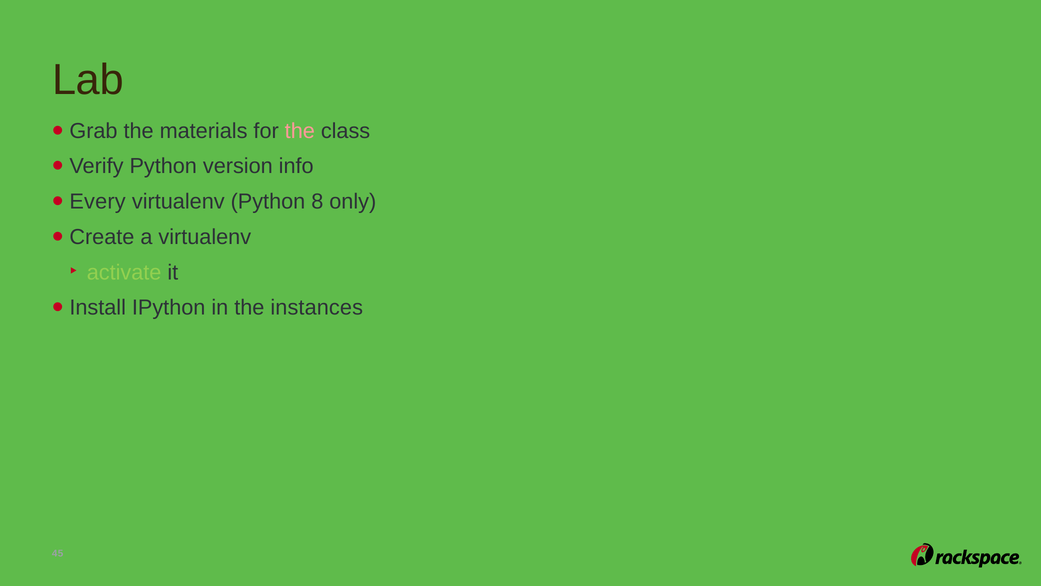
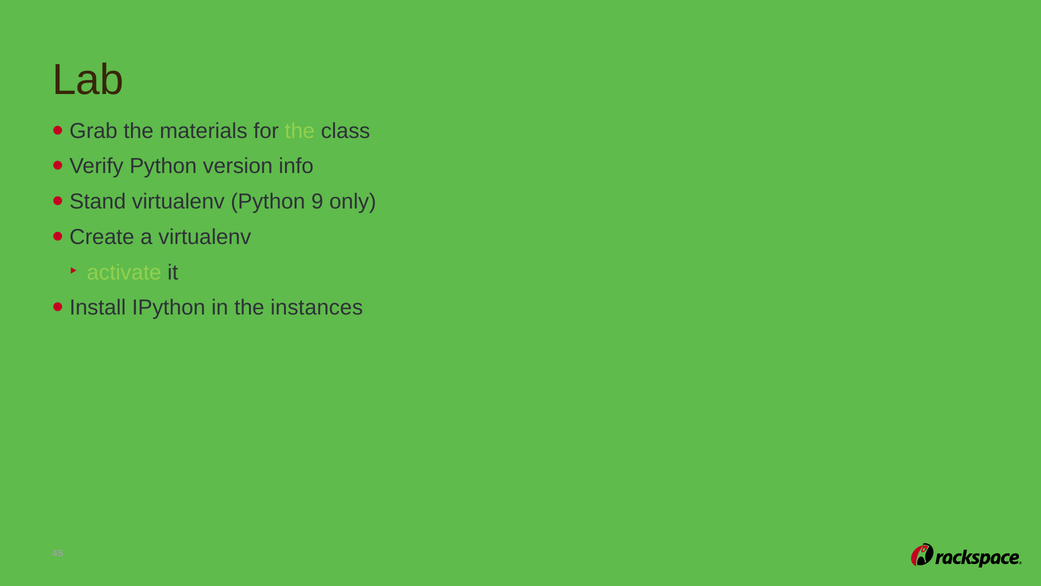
the at (300, 131) colour: pink -> light green
Every: Every -> Stand
8: 8 -> 9
